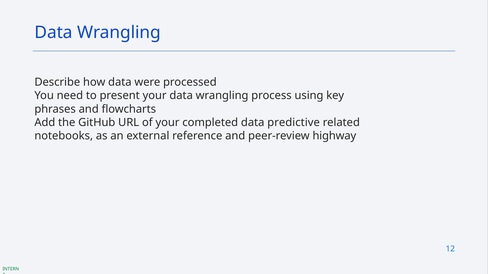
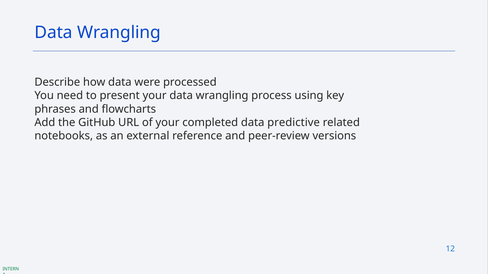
highway: highway -> versions
